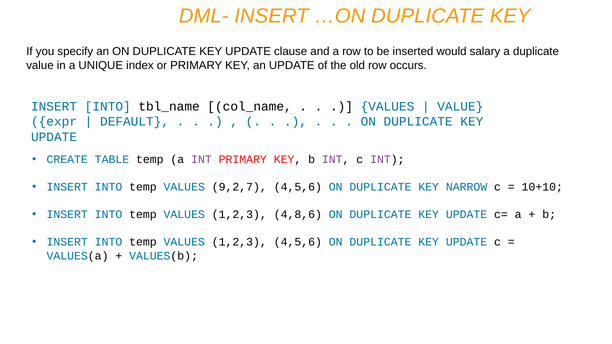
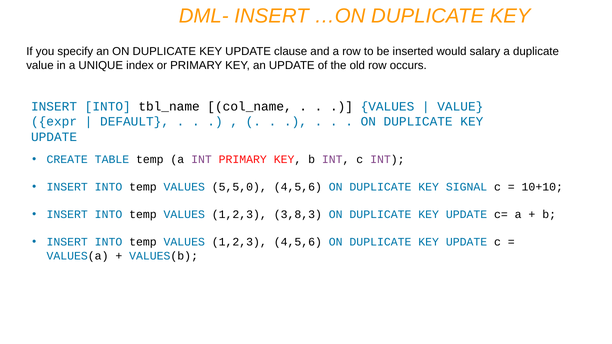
9,2,7: 9,2,7 -> 5,5,0
NARROW: NARROW -> SIGNAL
4,8,6: 4,8,6 -> 3,8,3
